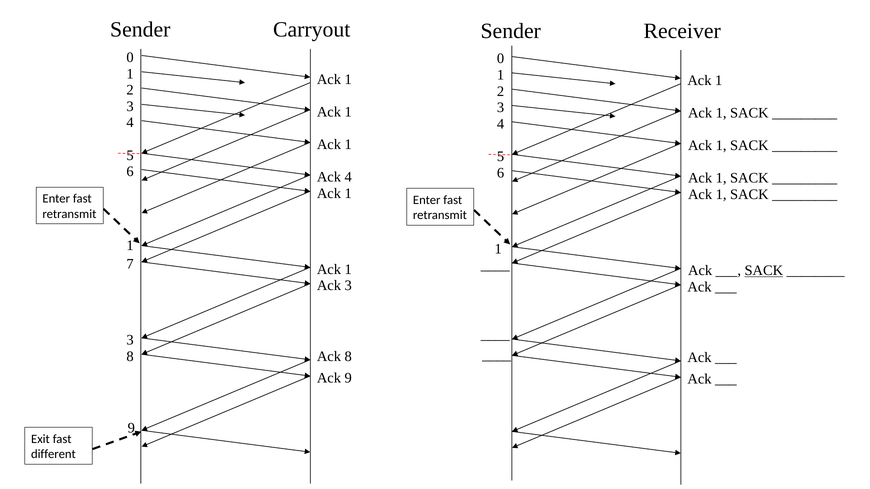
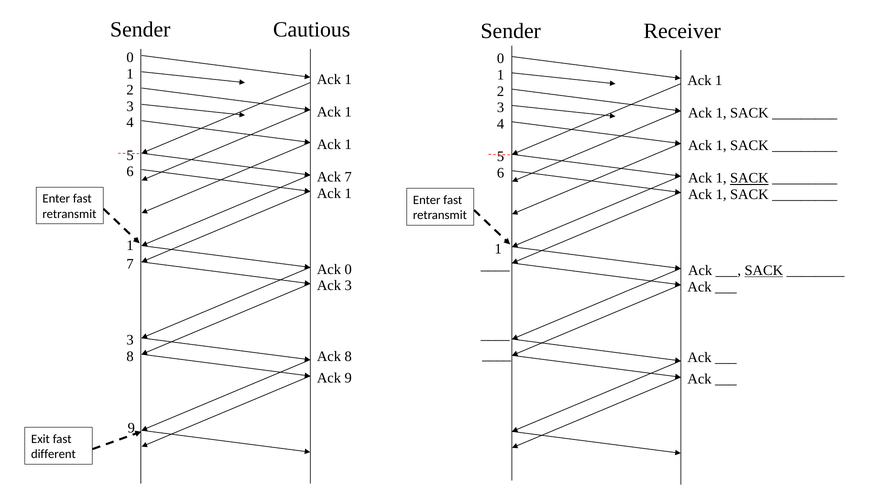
Carryout: Carryout -> Cautious
Ack 4: 4 -> 7
SACK at (749, 178) underline: none -> present
1 at (348, 270): 1 -> 0
